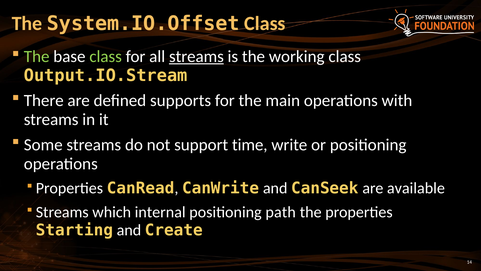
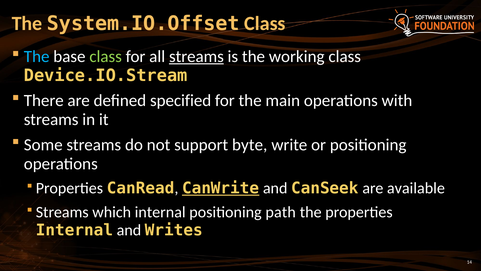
The at (37, 56) colour: light green -> light blue
Output.IO.Stream: Output.IO.Stream -> Device.IO.Stream
supports: supports -> specified
time: time -> byte
CanWrite underline: none -> present
Starting at (74, 230): Starting -> Internal
Create: Create -> Writes
